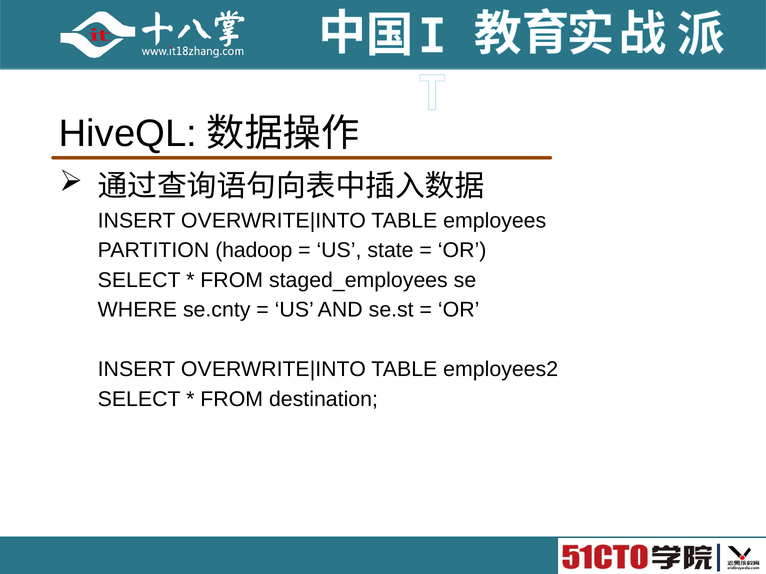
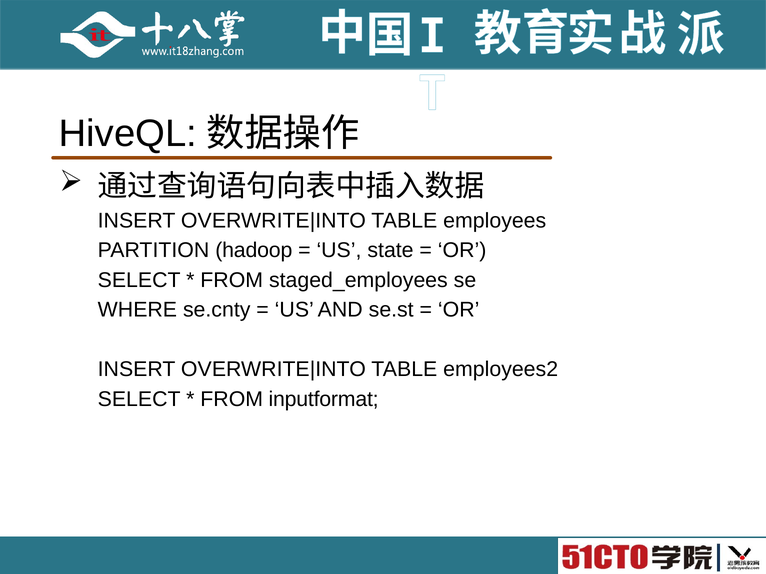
destination: destination -> inputformat
